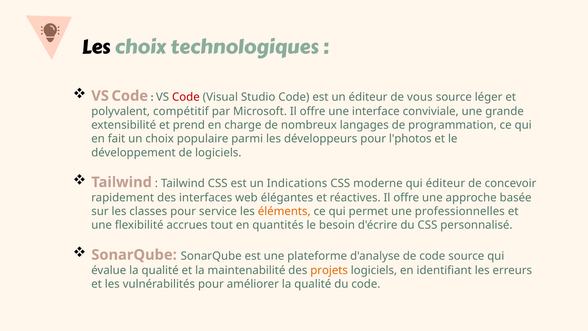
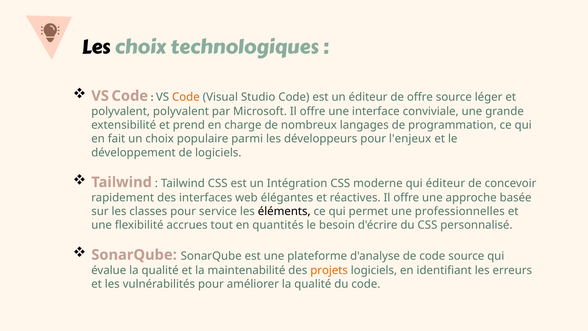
Code at (186, 97) colour: red -> orange
de vous: vous -> offre
polyvalent compétitif: compétitif -> polyvalent
l'photos: l'photos -> l'enjeux
Indications: Indications -> Intégration
éléments colour: orange -> black
